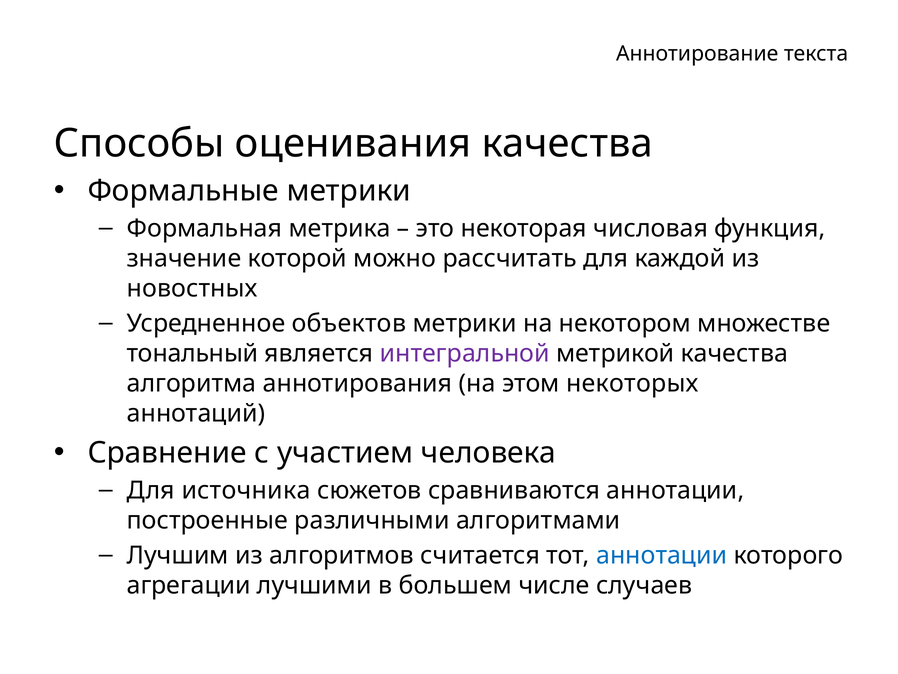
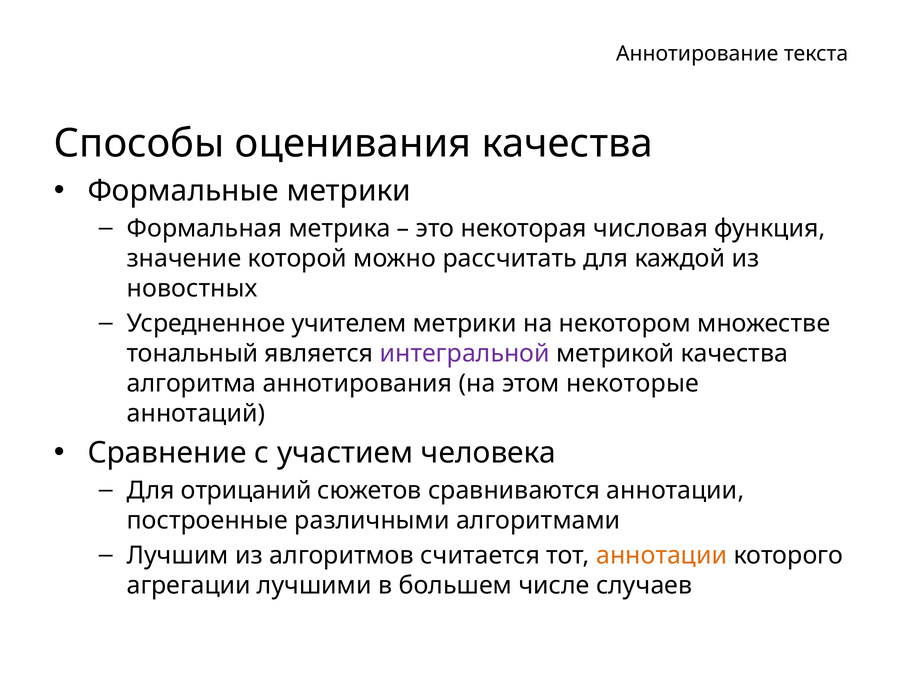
объектов: объектов -> учителем
некоторых: некоторых -> некоторые
источника: источника -> отрицаний
аннотации at (662, 555) colour: blue -> orange
